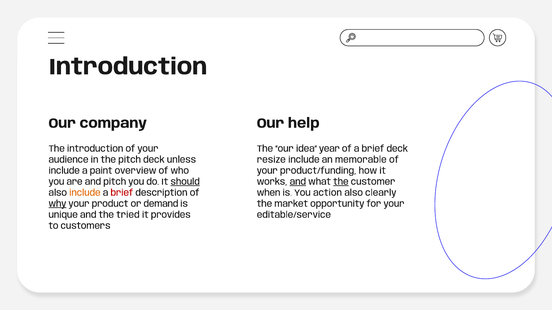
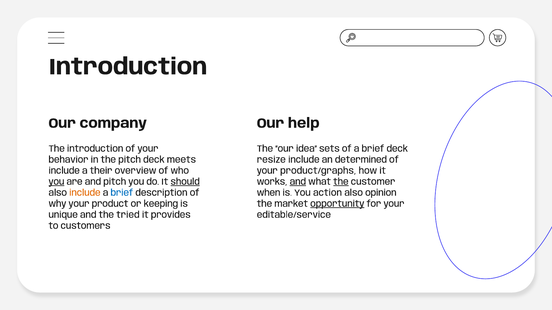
year: year -> sets
audience: audience -> behavior
unless: unless -> meets
memorable: memorable -> determined
paint: paint -> their
product/funding: product/funding -> product/graphs
you at (56, 182) underline: none -> present
brief at (122, 193) colour: red -> blue
clearly: clearly -> opinion
why underline: present -> none
demand: demand -> keeping
opportunity underline: none -> present
